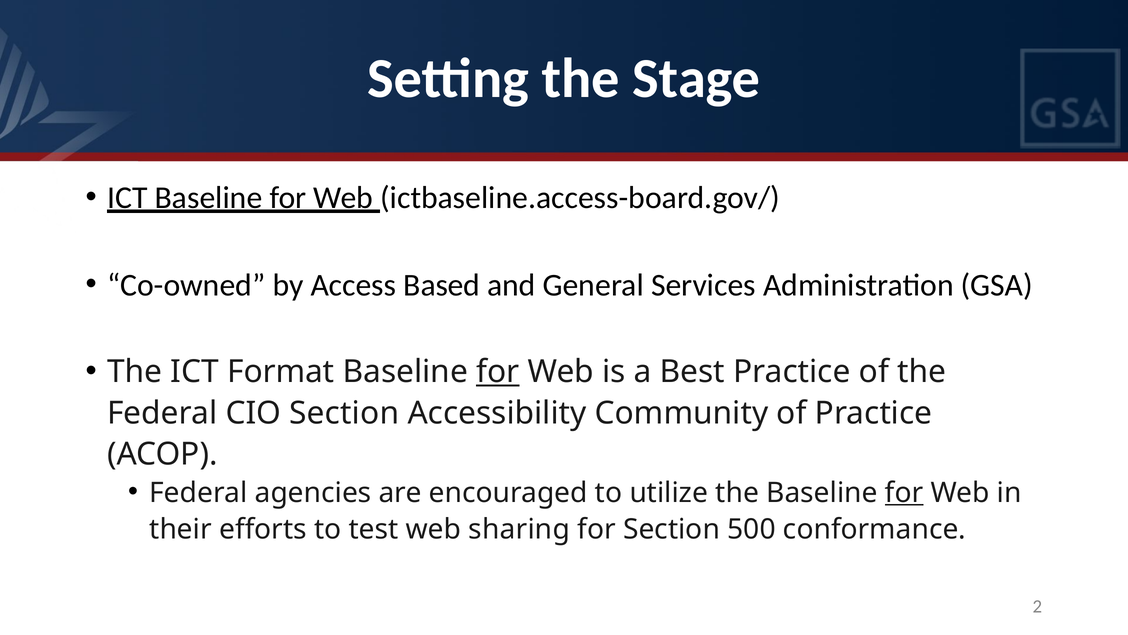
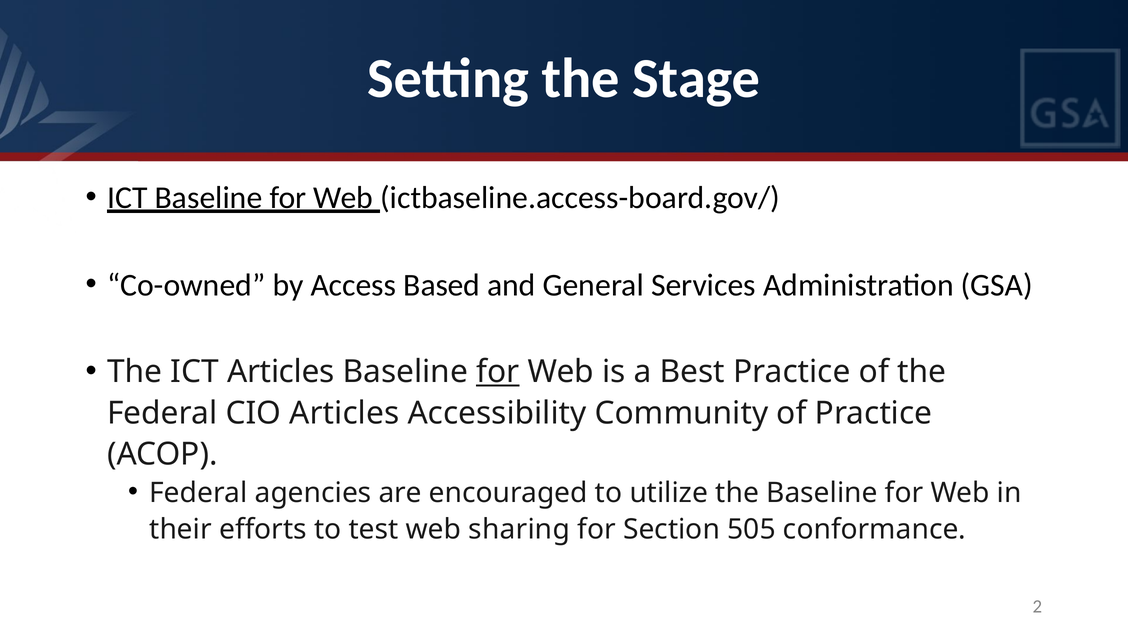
ICT Format: Format -> Articles
CIO Section: Section -> Articles
for at (904, 492) underline: present -> none
500: 500 -> 505
